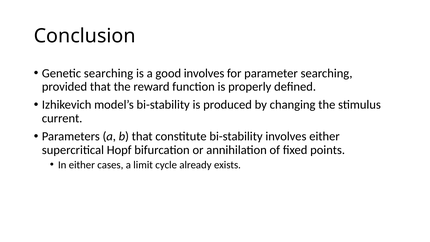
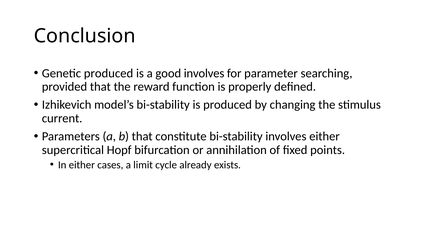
Genetic searching: searching -> produced
